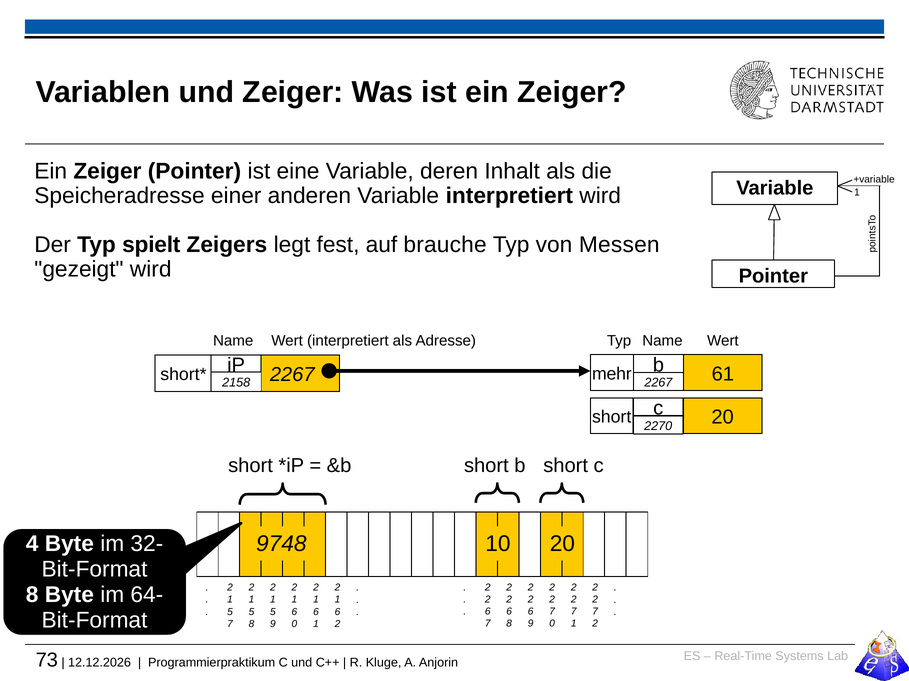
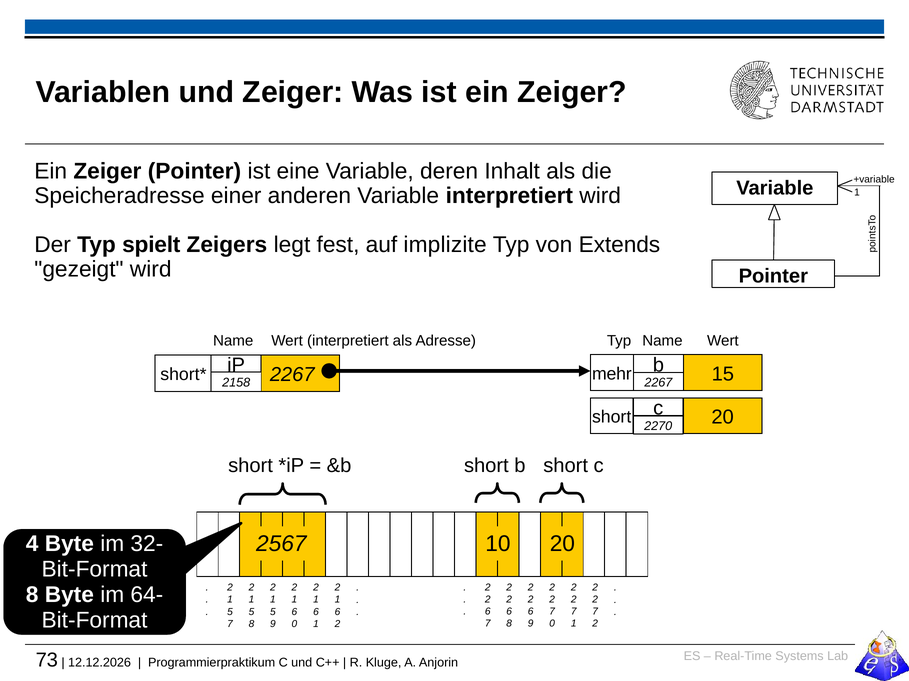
brauche: brauche -> implizite
Messen: Messen -> Extends
61: 61 -> 15
9748: 9748 -> 2567
